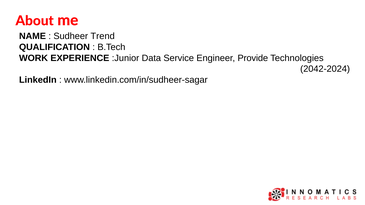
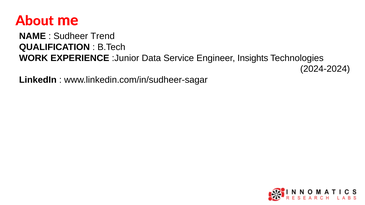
Provide: Provide -> Insights
2042-2024: 2042-2024 -> 2024-2024
